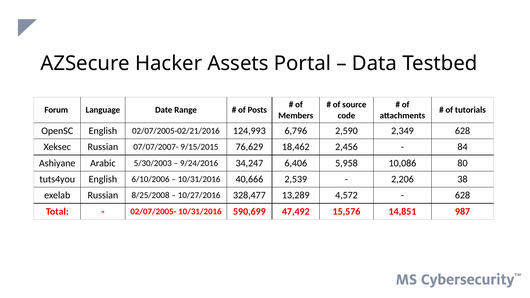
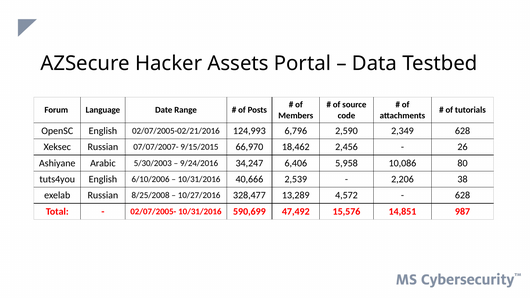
76,629: 76,629 -> 66,970
84: 84 -> 26
